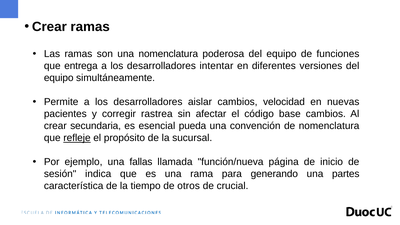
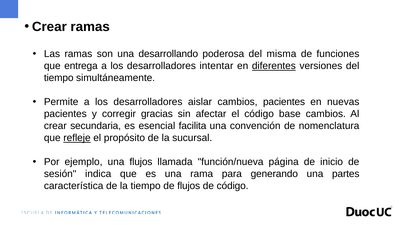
una nomenclatura: nomenclatura -> desarrollando
poderosa del equipo: equipo -> misma
diferentes underline: none -> present
equipo at (59, 78): equipo -> tiempo
cambios velocidad: velocidad -> pacientes
rastrea: rastrea -> gracias
pueda: pueda -> facilita
una fallas: fallas -> flujos
de otros: otros -> flujos
de crucial: crucial -> código
